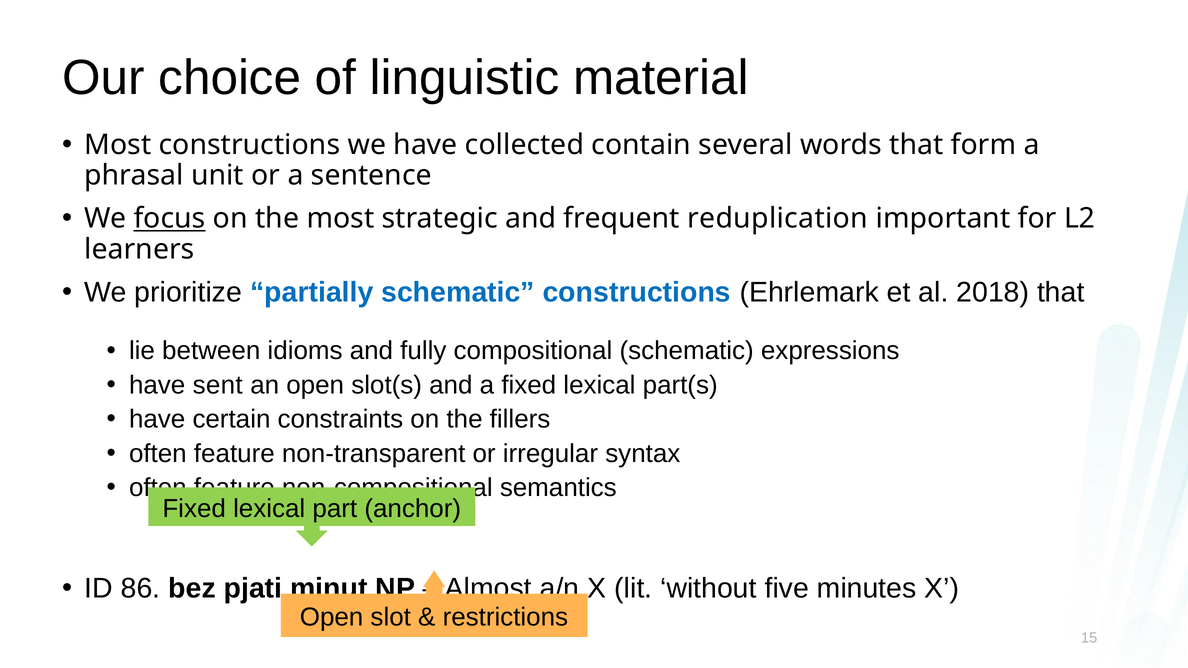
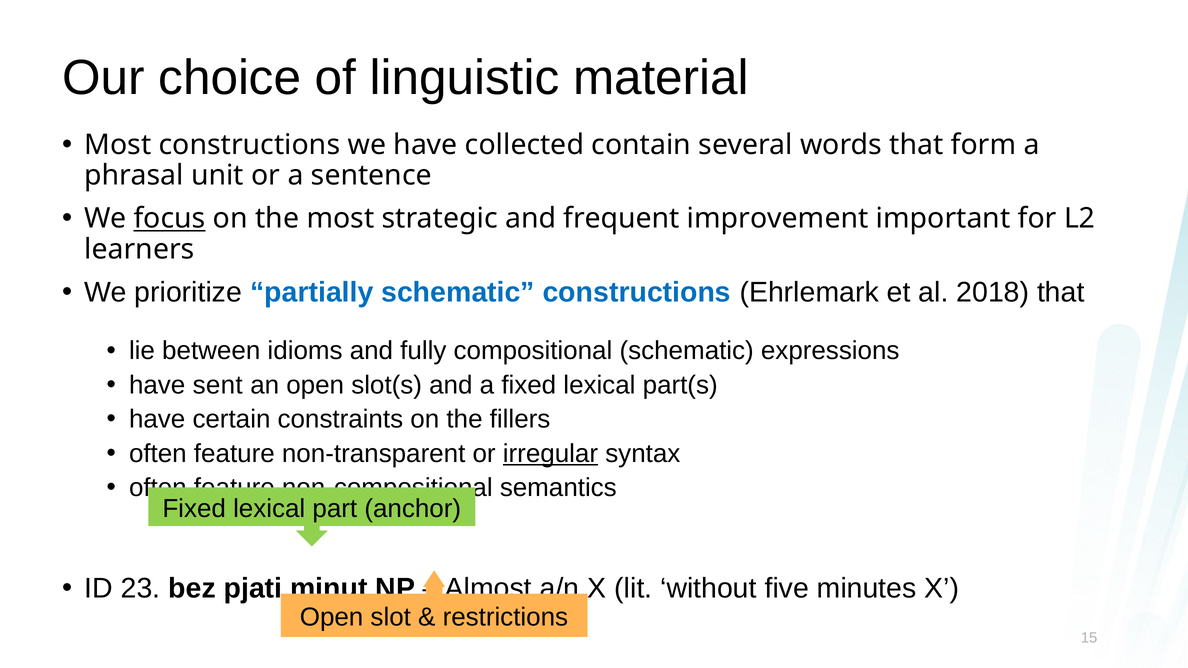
reduplication: reduplication -> improvement
irregular underline: none -> present
86: 86 -> 23
